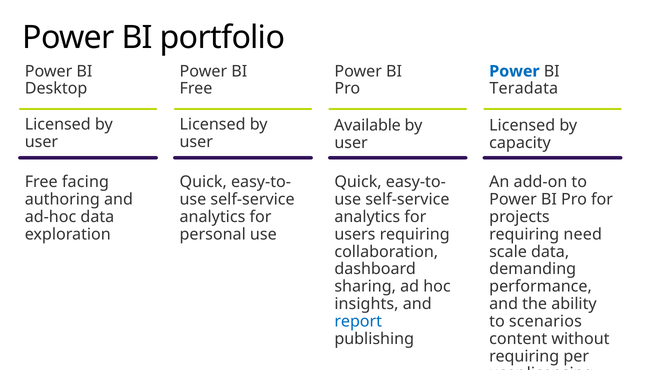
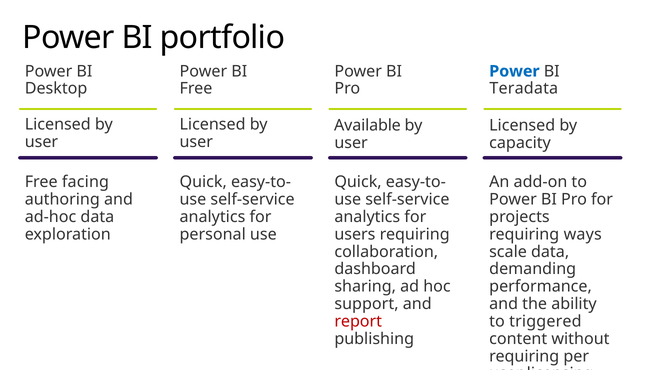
need: need -> ways
insights: insights -> support
report colour: blue -> red
scenarios: scenarios -> triggered
